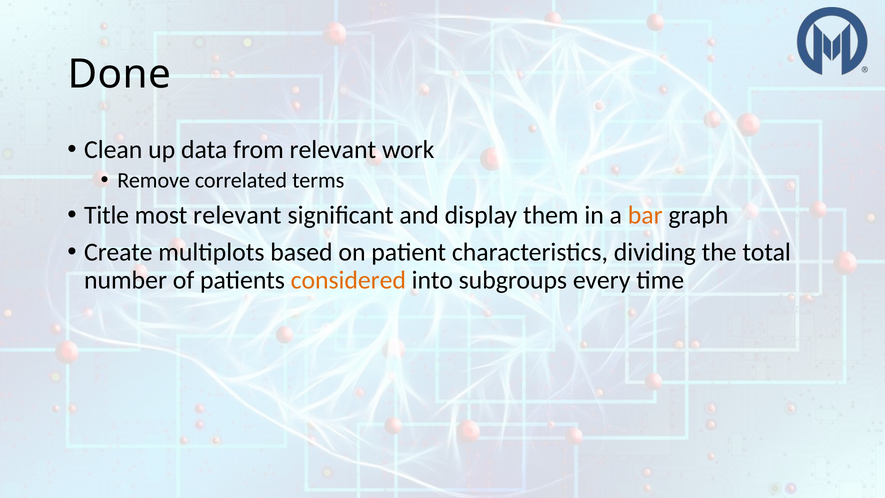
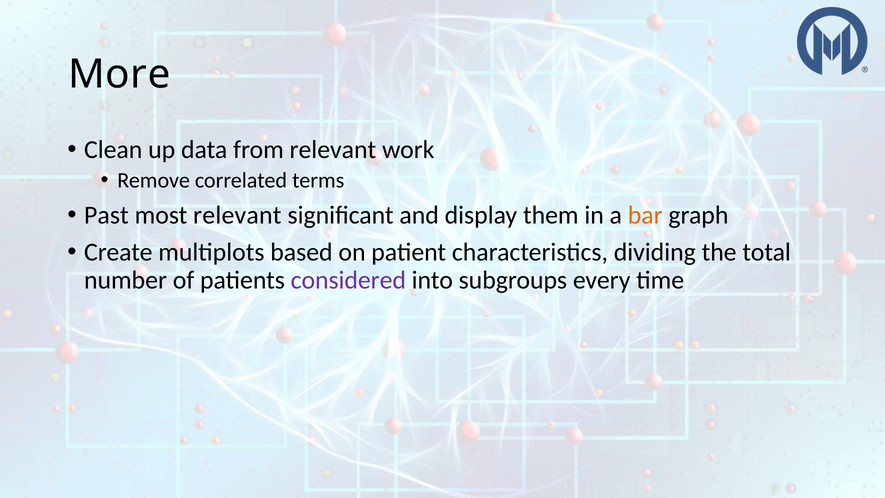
Done: Done -> More
Title: Title -> Past
considered colour: orange -> purple
